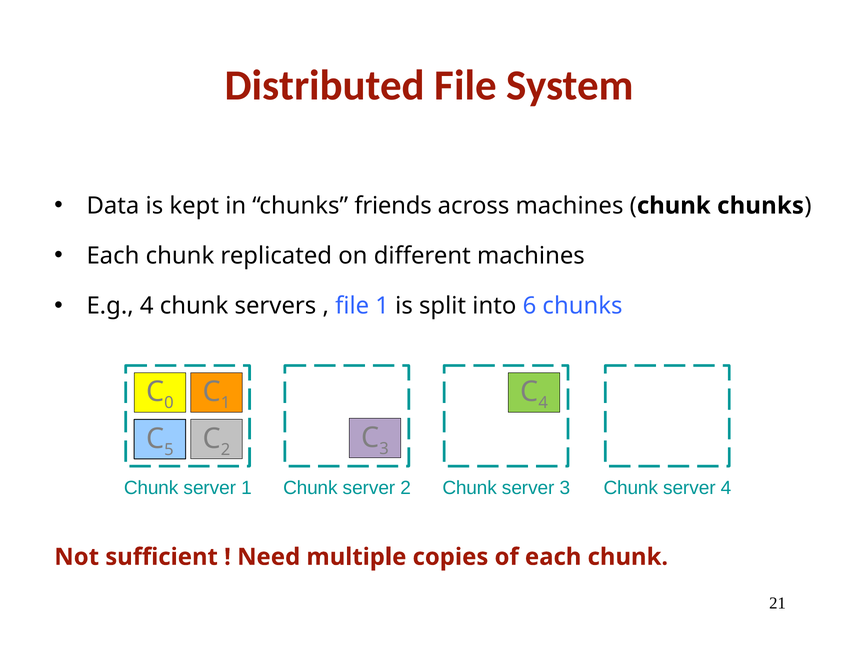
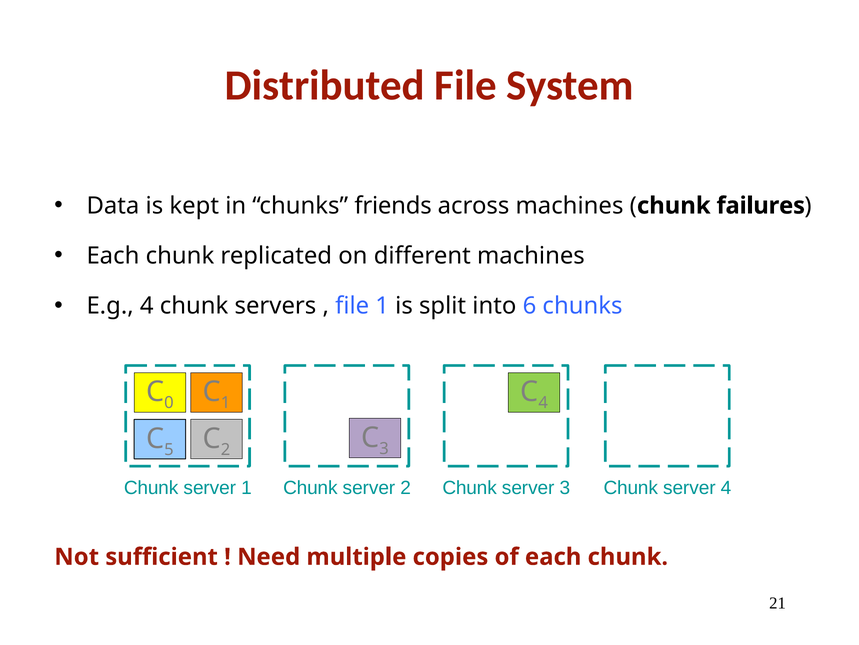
chunk chunks: chunks -> failures
